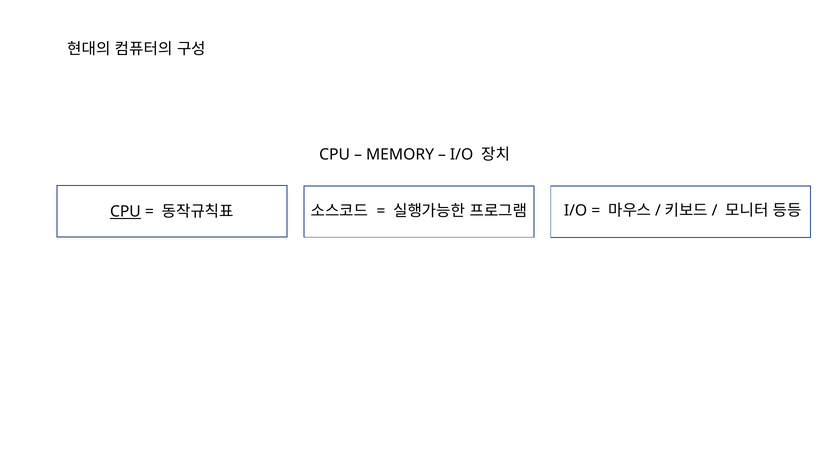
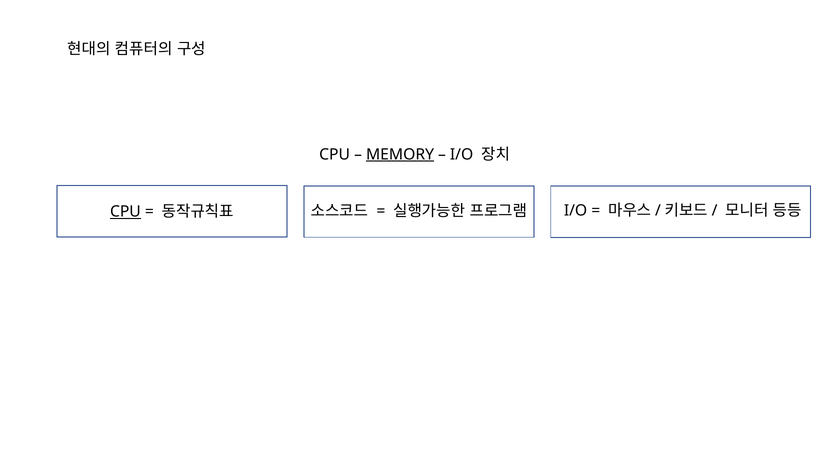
MEMORY underline: none -> present
